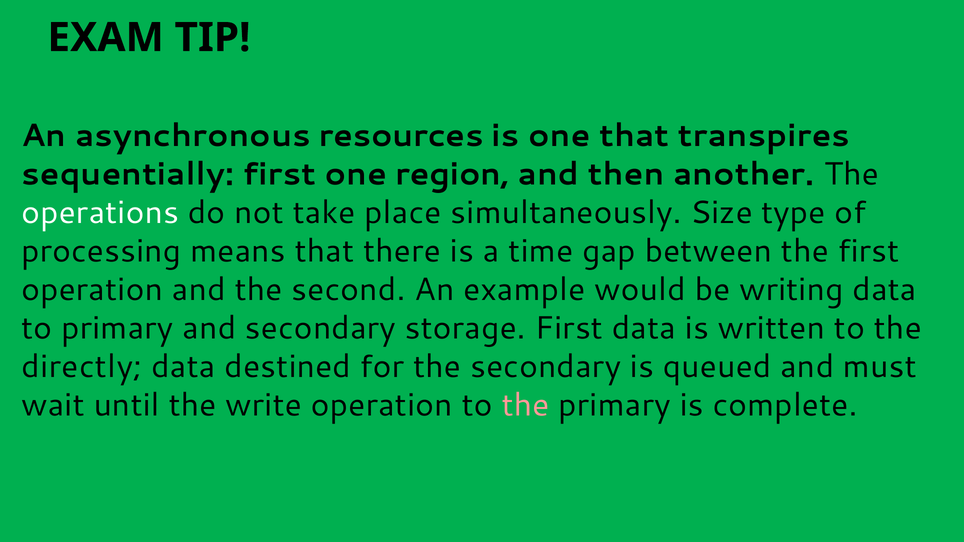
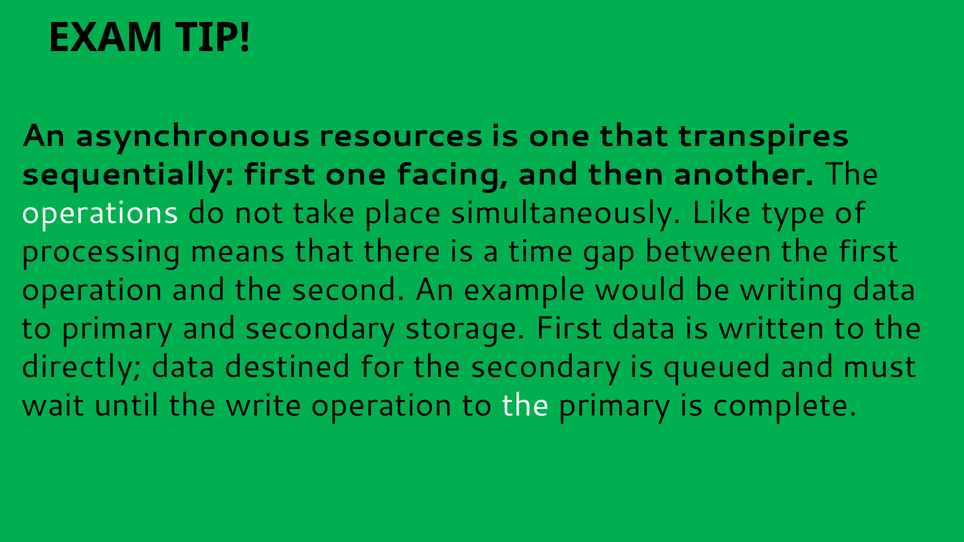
region: region -> facing
Size: Size -> Like
the at (526, 406) colour: pink -> white
